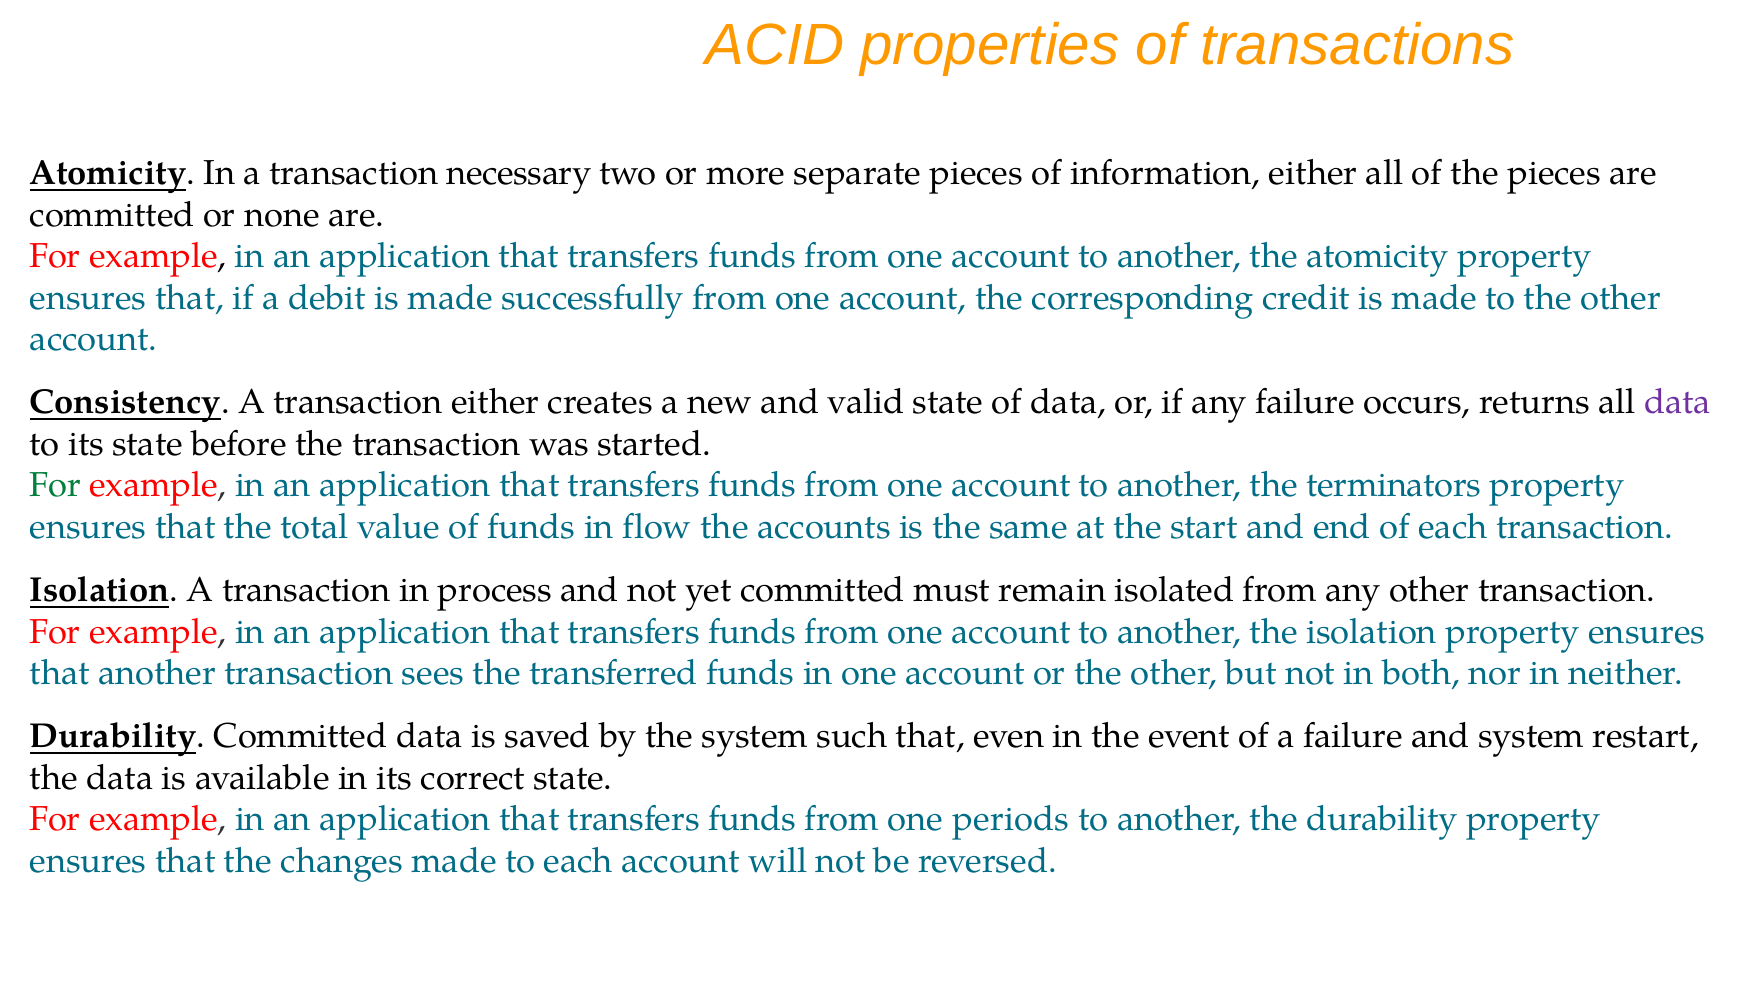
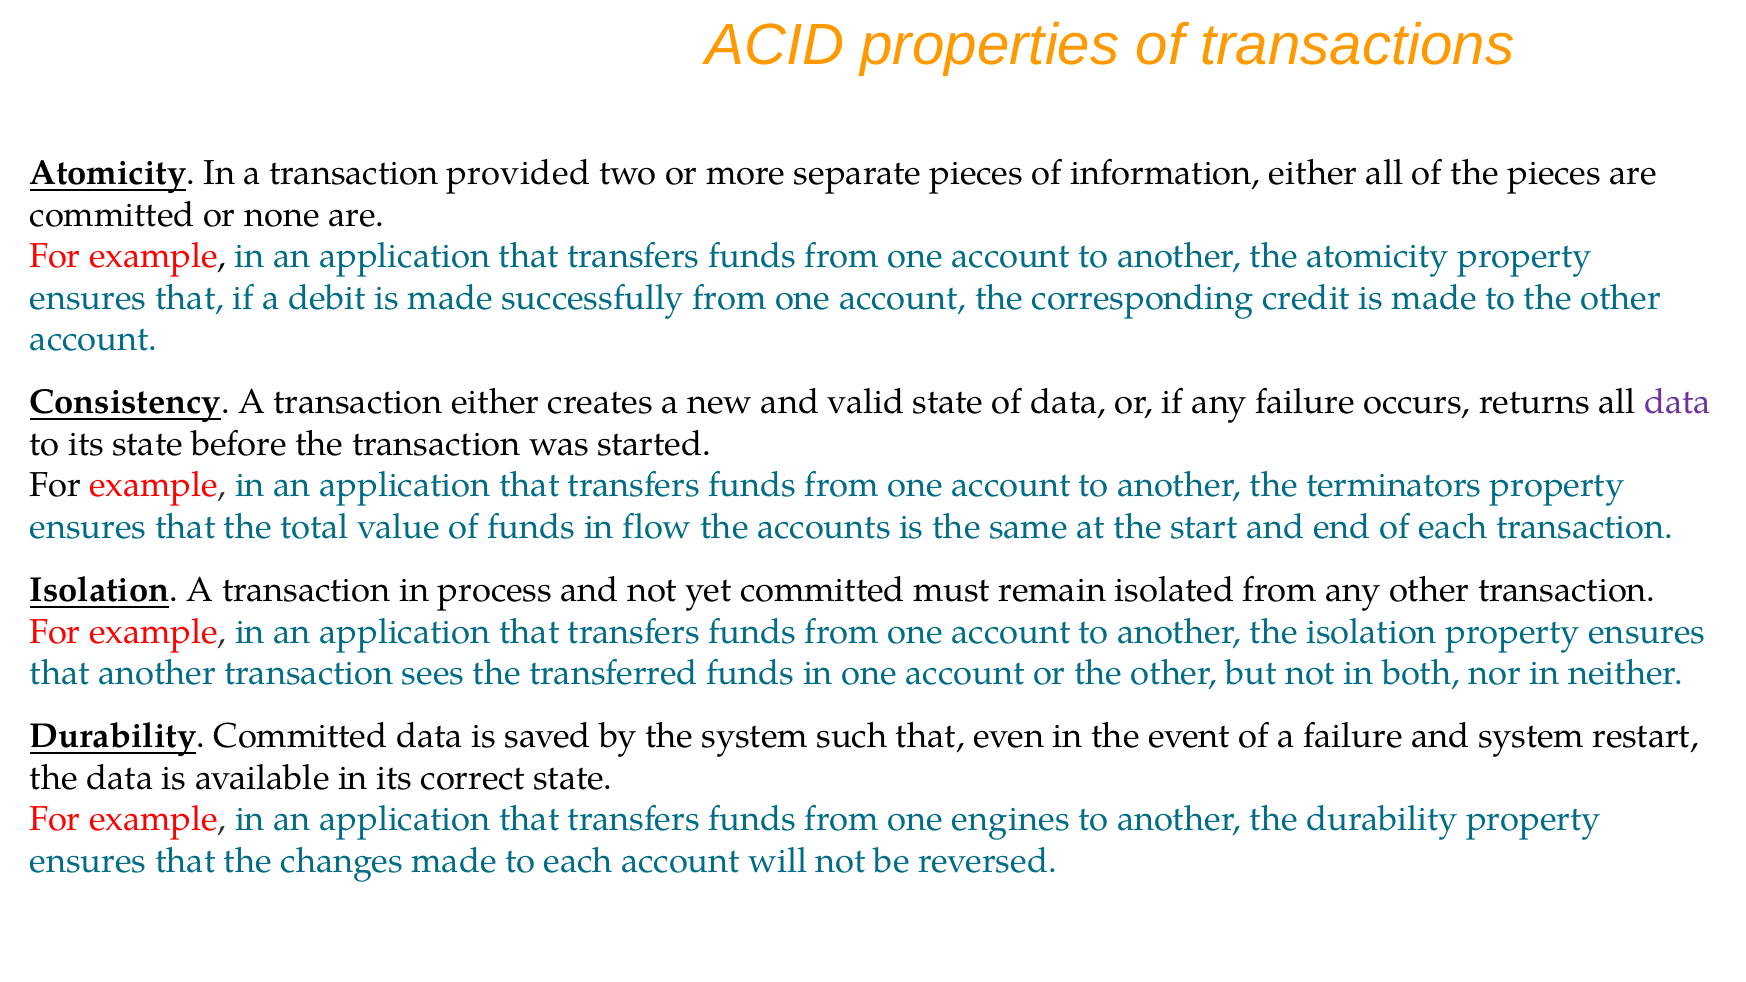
necessary: necessary -> provided
For at (55, 485) colour: green -> black
periods: periods -> engines
